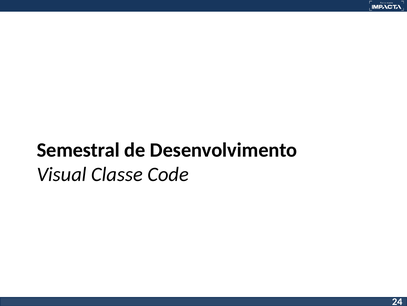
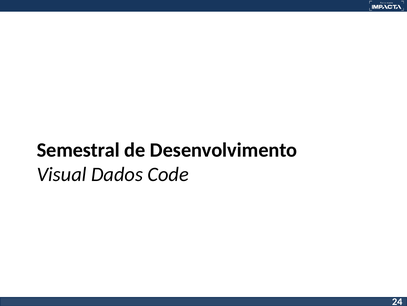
Classe: Classe -> Dados
